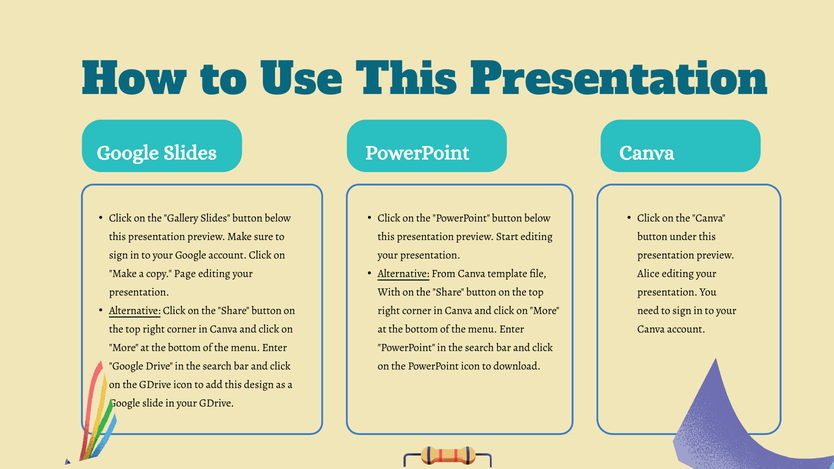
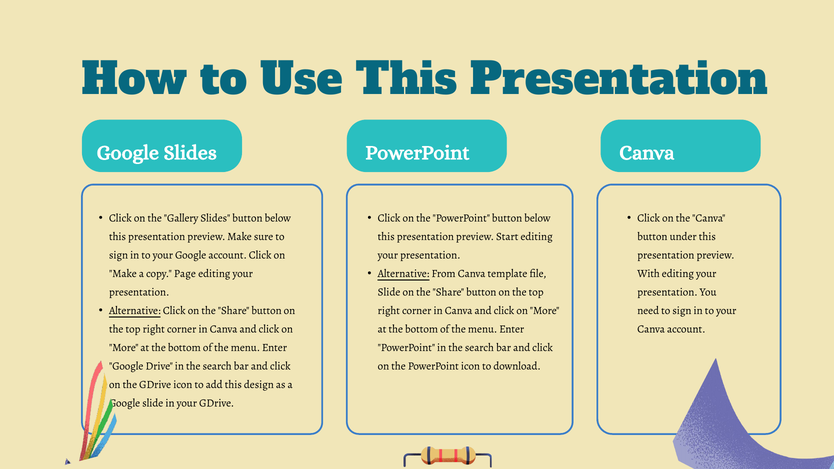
Alice: Alice -> With
With at (389, 292): With -> Slide
